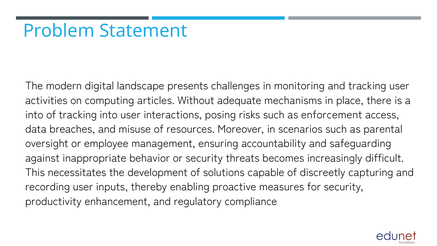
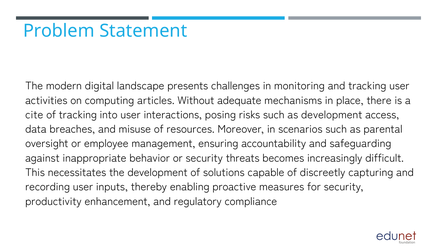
into at (34, 115): into -> cite
as enforcement: enforcement -> development
